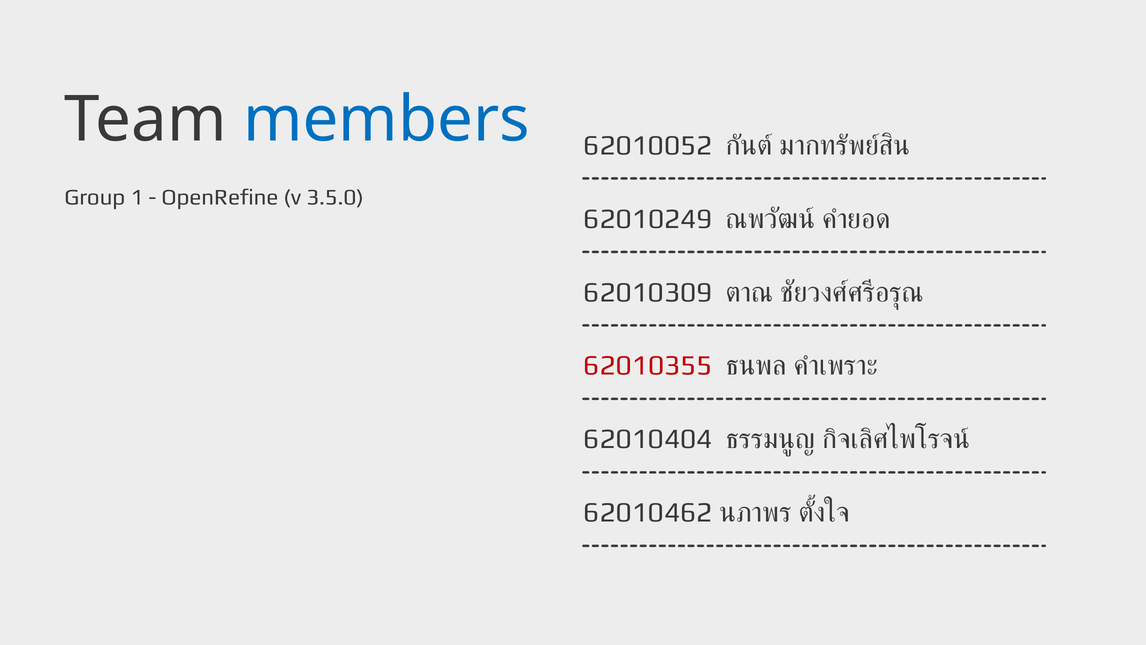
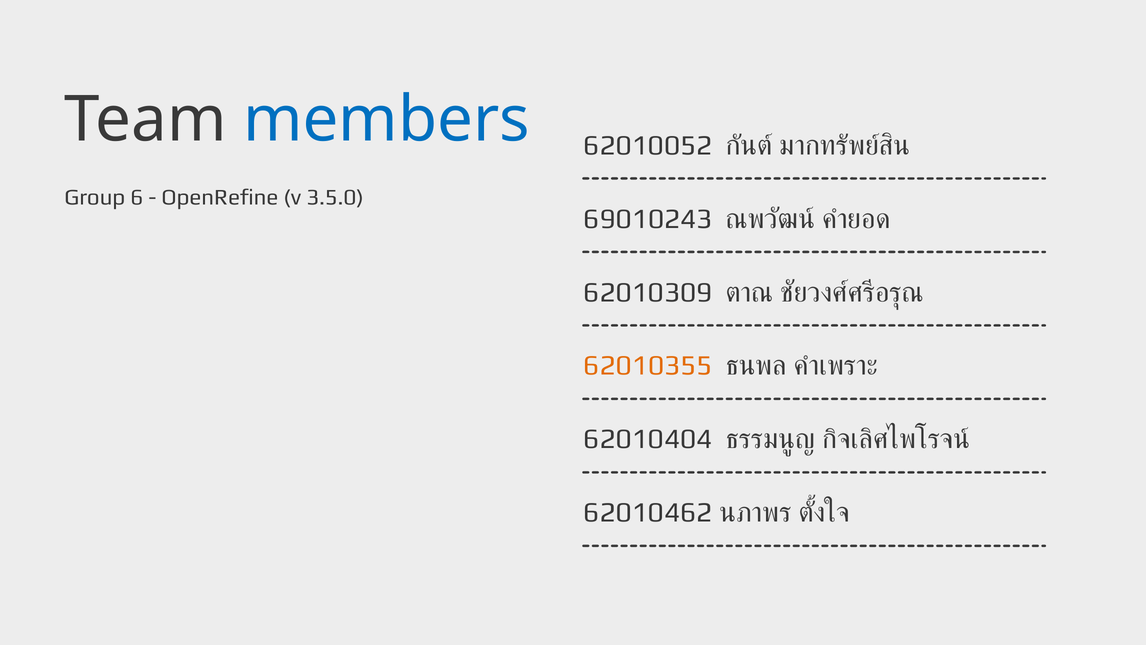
1: 1 -> 6
62010249: 62010249 -> 69010243
62010355 colour: red -> orange
